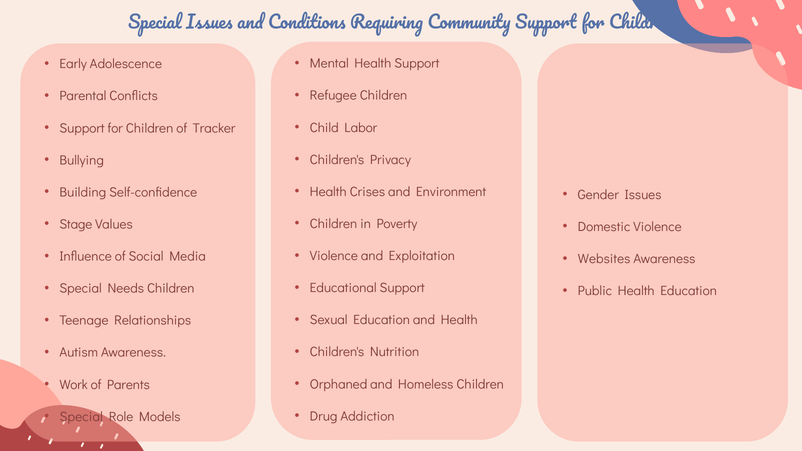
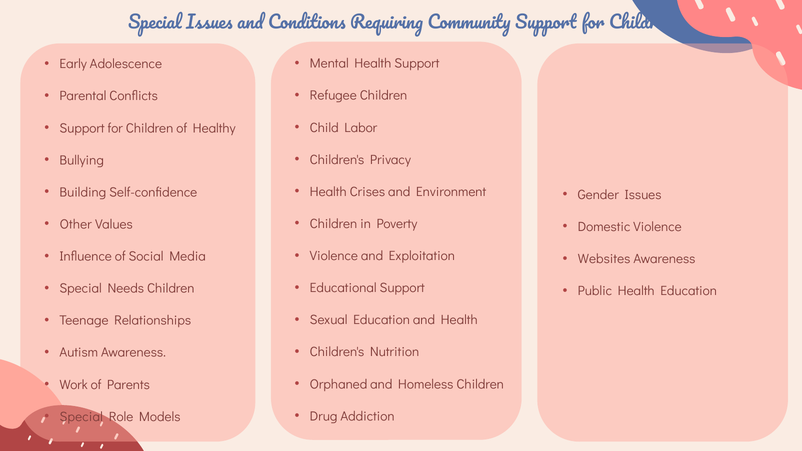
Tracker: Tracker -> Healthy
Stage: Stage -> Other
